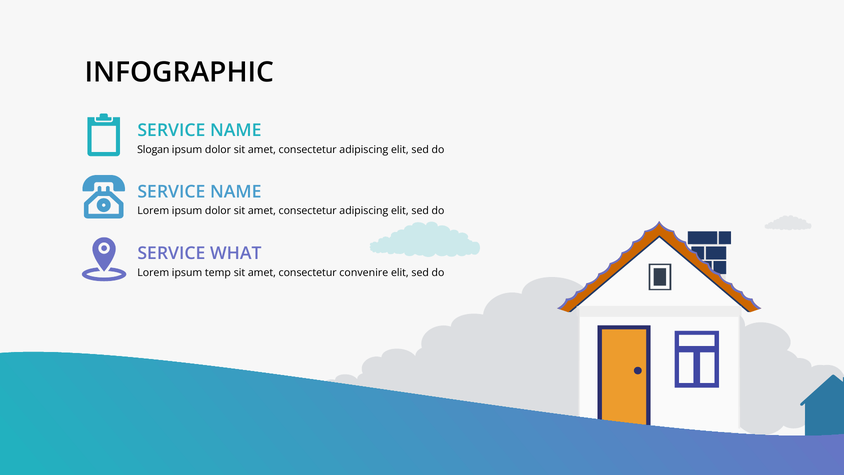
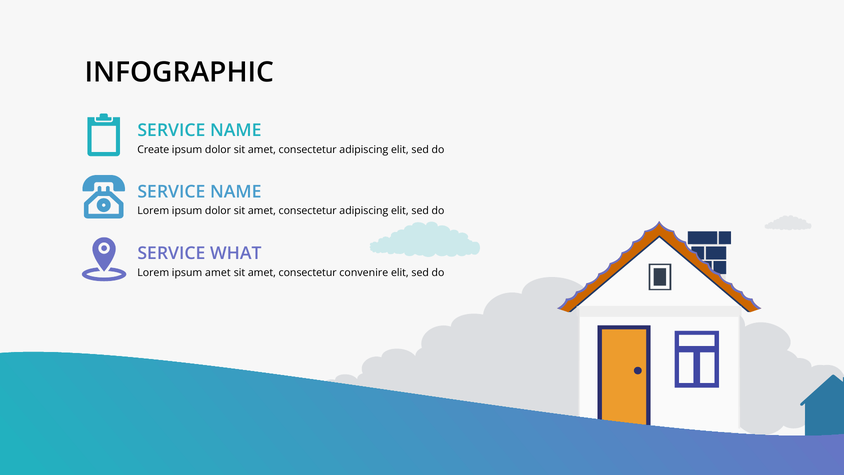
Slogan: Slogan -> Create
ipsum temp: temp -> amet
